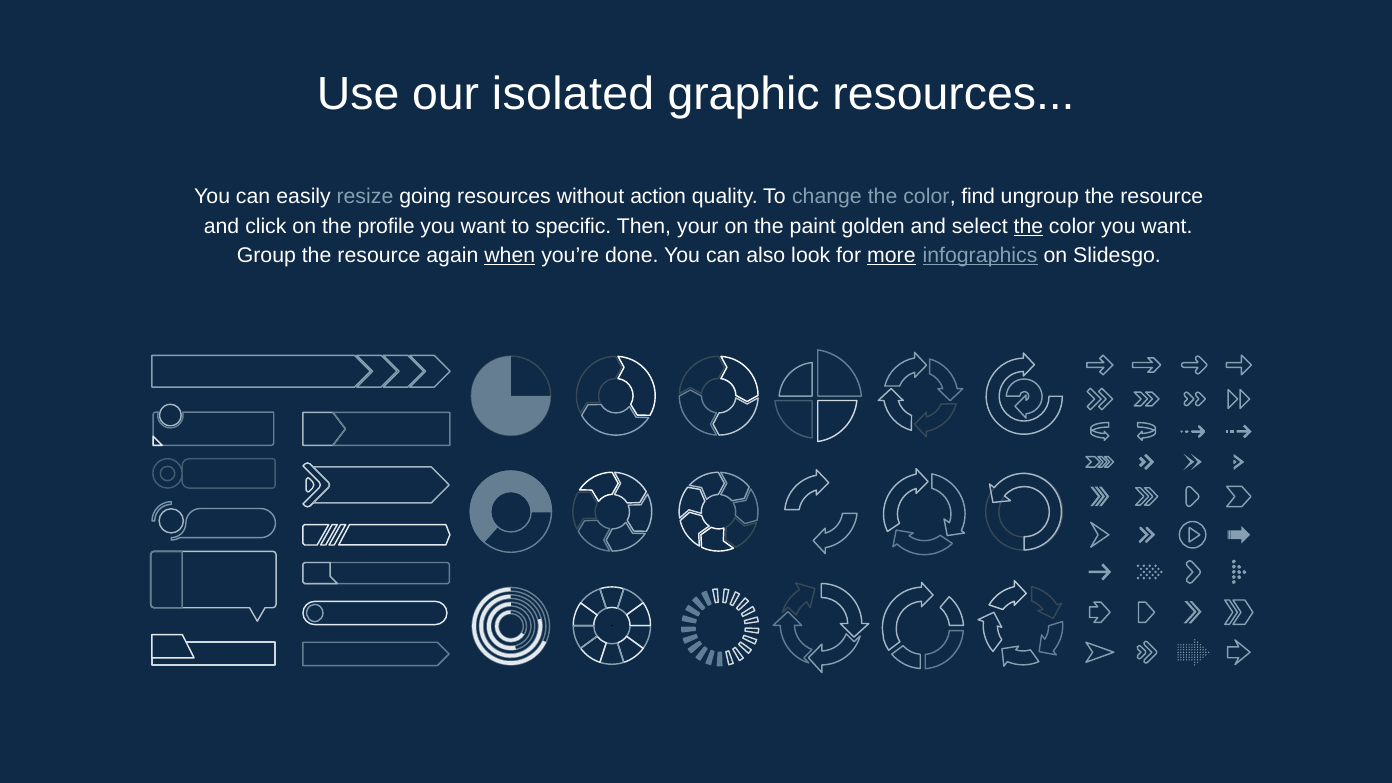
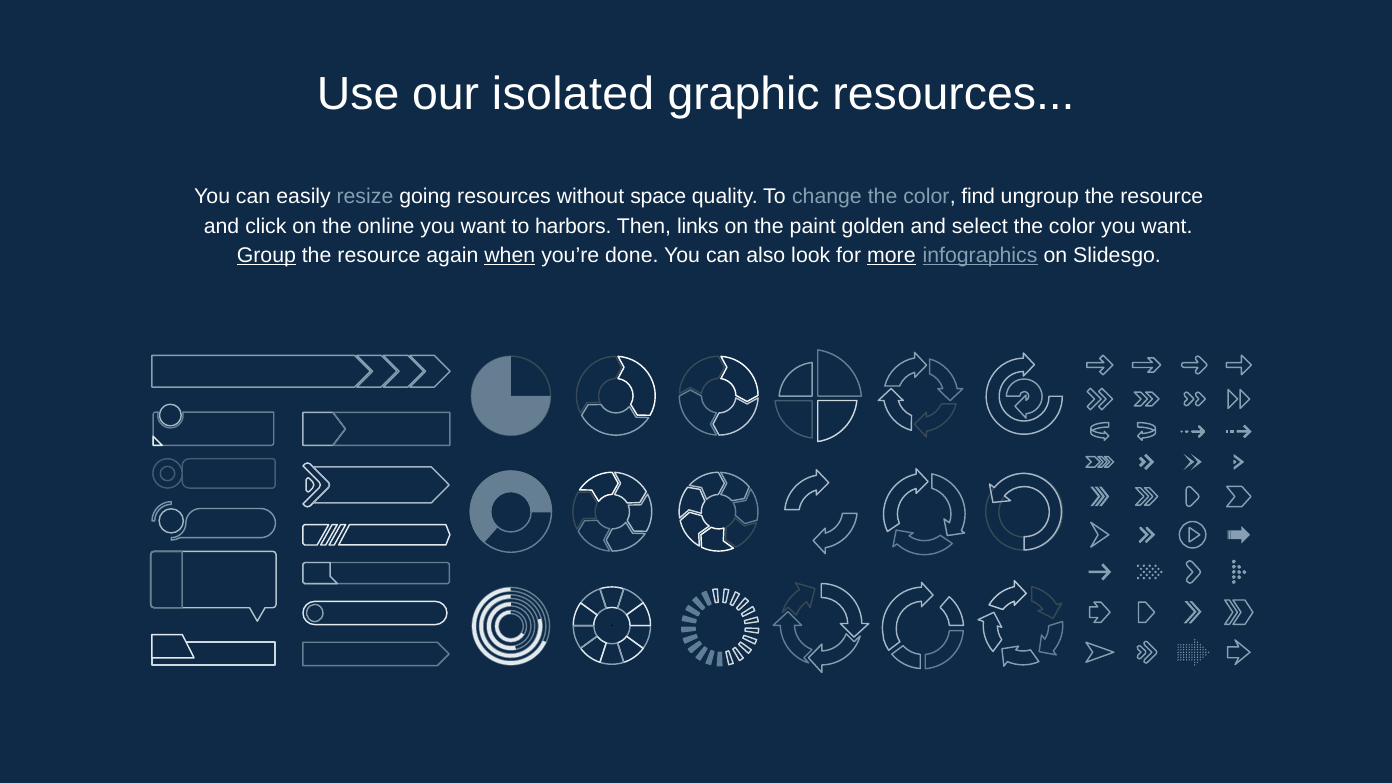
action: action -> space
profile: profile -> online
specific: specific -> harbors
your: your -> links
the at (1028, 226) underline: present -> none
Group underline: none -> present
